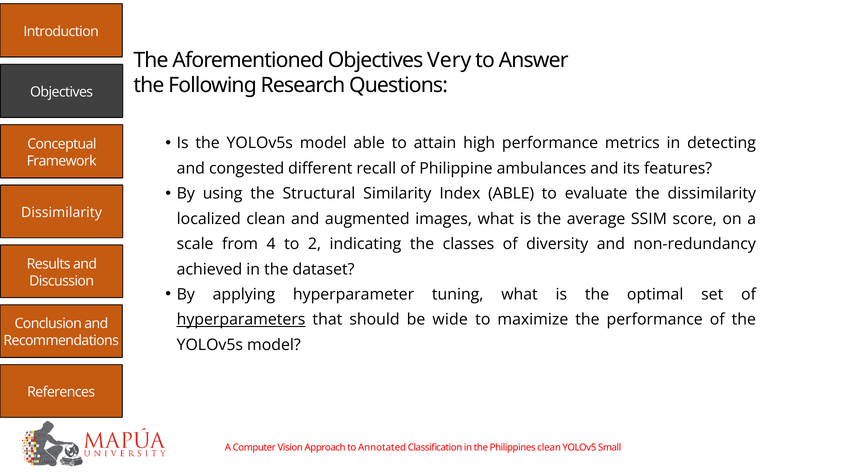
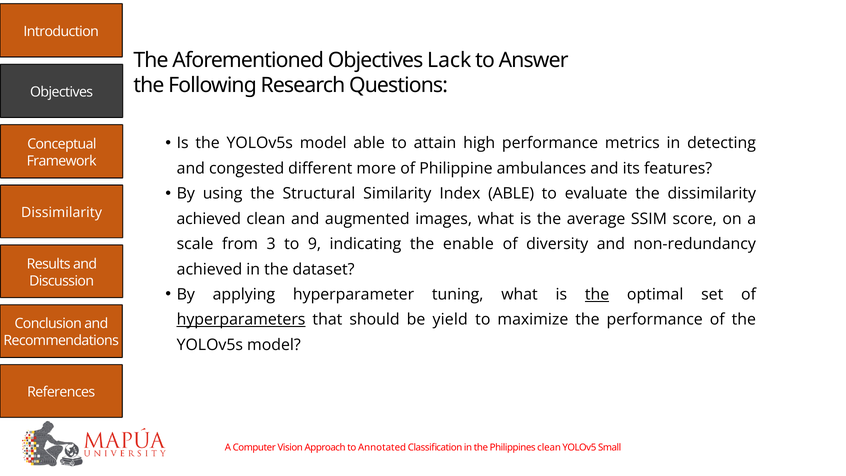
Very: Very -> Lack
recall: recall -> more
localized at (209, 219): localized -> achieved
4: 4 -> 3
2: 2 -> 9
classes: classes -> enable
the at (597, 294) underline: none -> present
wide: wide -> yield
